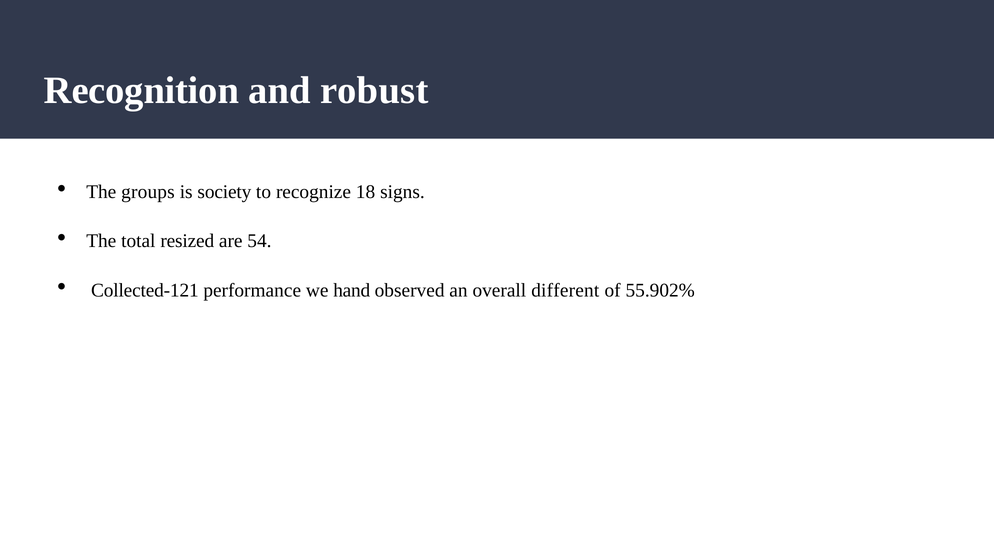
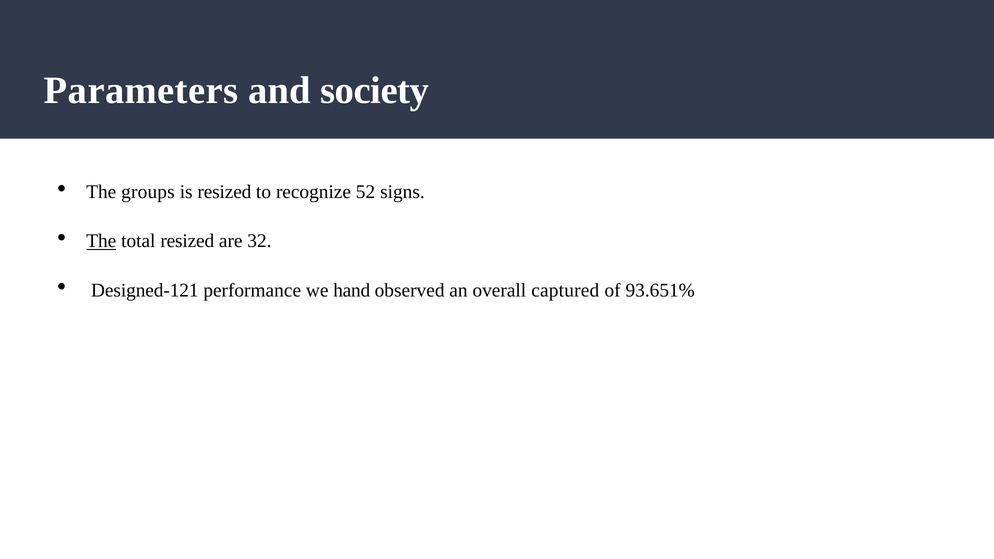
Recognition: Recognition -> Parameters
robust: robust -> society
is society: society -> resized
18: 18 -> 52
The at (101, 241) underline: none -> present
54: 54 -> 32
Collected-121: Collected-121 -> Designed-121
different: different -> captured
55.902%: 55.902% -> 93.651%
